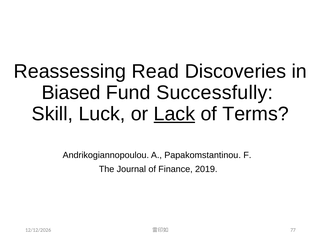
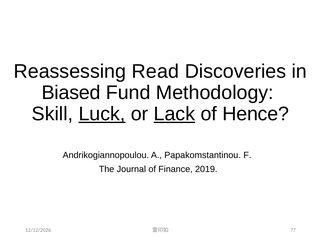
Successfully: Successfully -> Methodology
Luck underline: none -> present
Terms: Terms -> Hence
